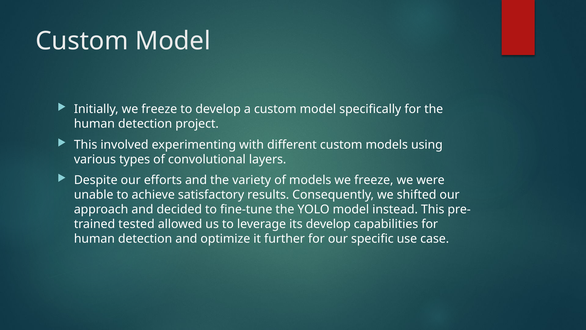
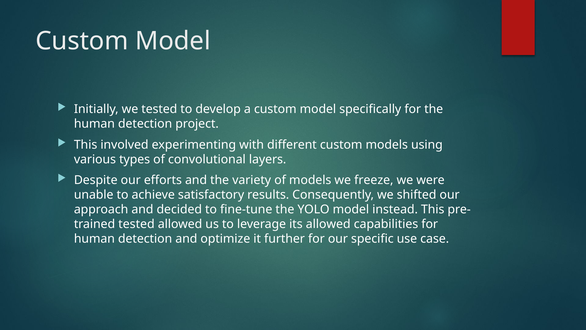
Initially we freeze: freeze -> tested
its develop: develop -> allowed
